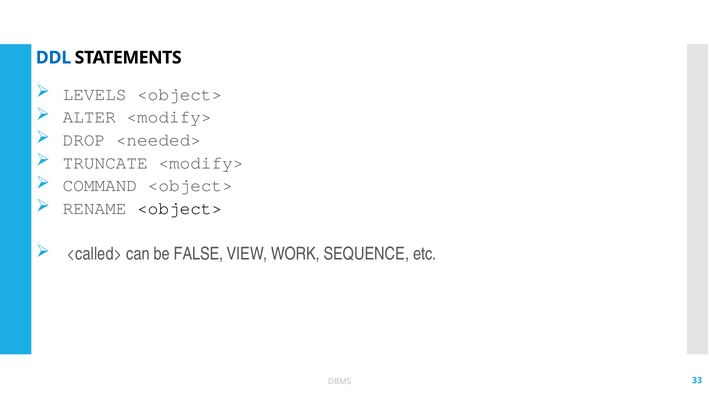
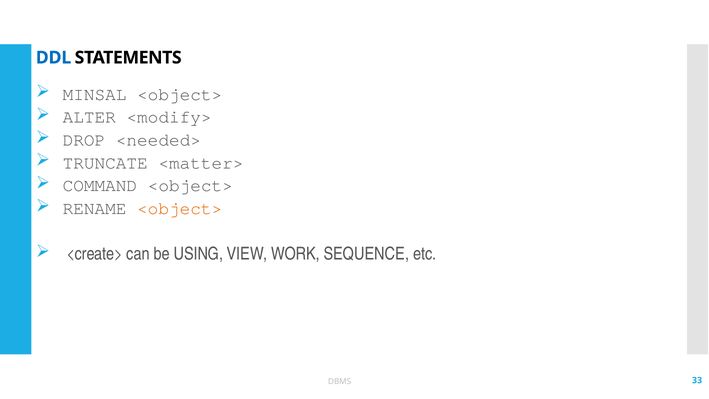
LEVELS: LEVELS -> MINSAL
TRUNCATE <modify>: <modify> -> <matter>
<object> at (180, 208) colour: black -> orange
<called>: <called> -> <create>
FALSE: FALSE -> USING
